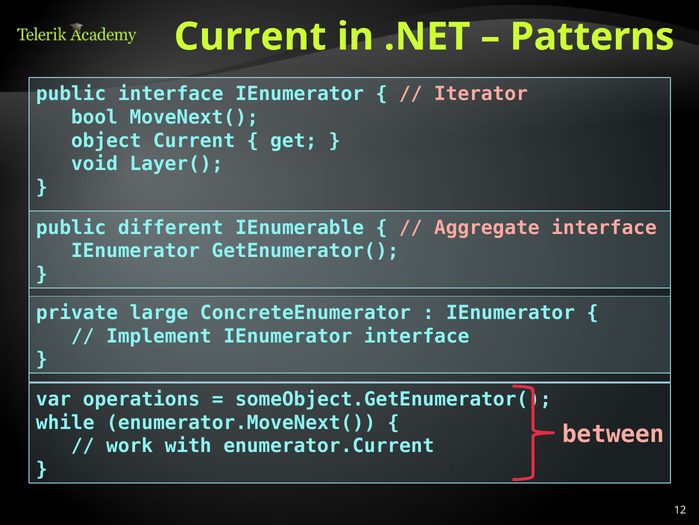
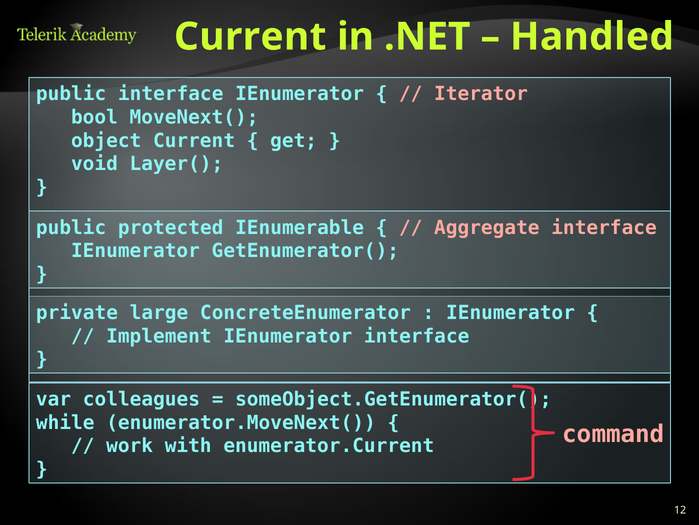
Patterns: Patterns -> Handled
different: different -> protected
operations: operations -> colleagues
between: between -> command
